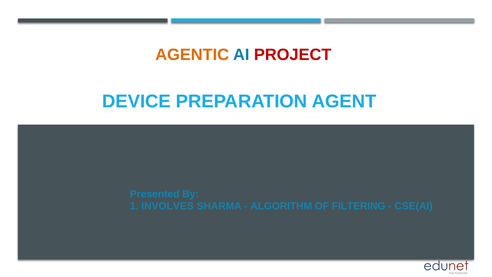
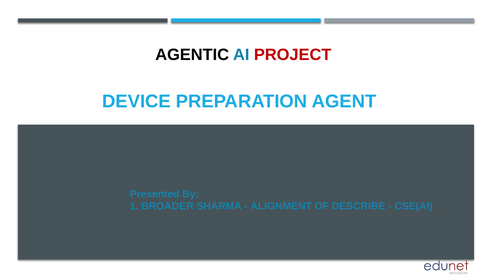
AGENTIC colour: orange -> black
INVOLVES: INVOLVES -> BROADER
ALGORITHM: ALGORITHM -> ALIGNMENT
FILTERING: FILTERING -> DESCRIBE
